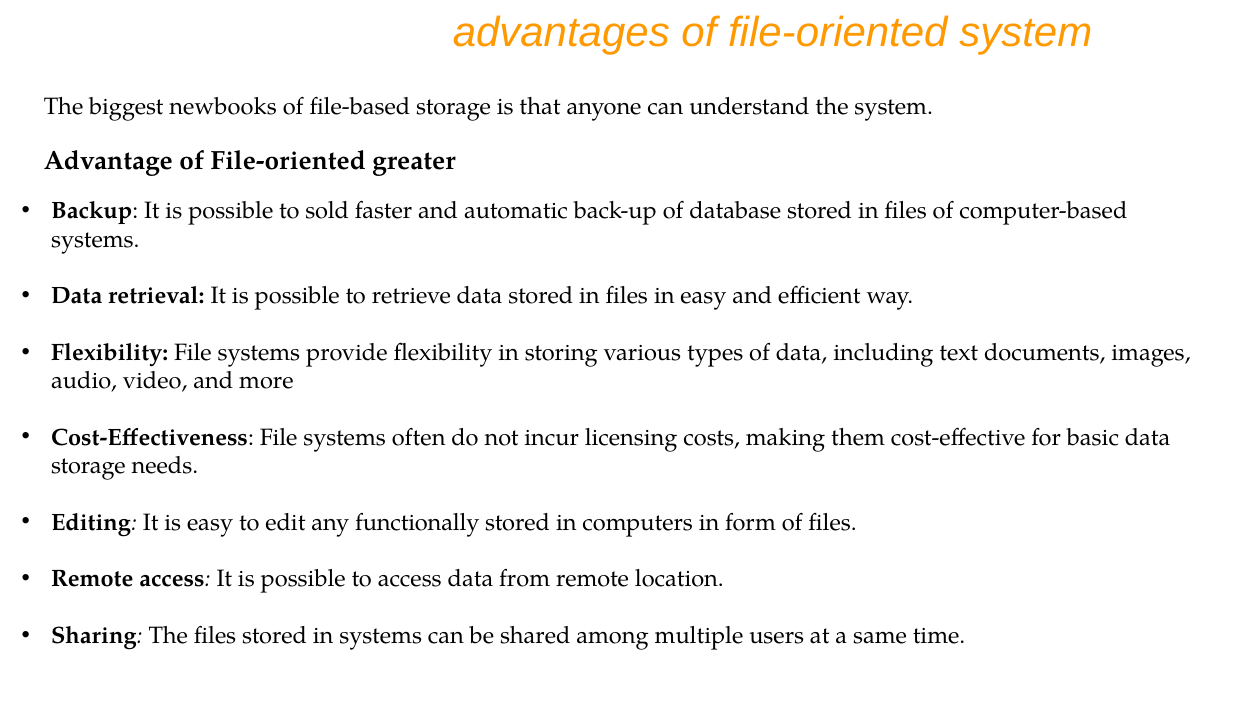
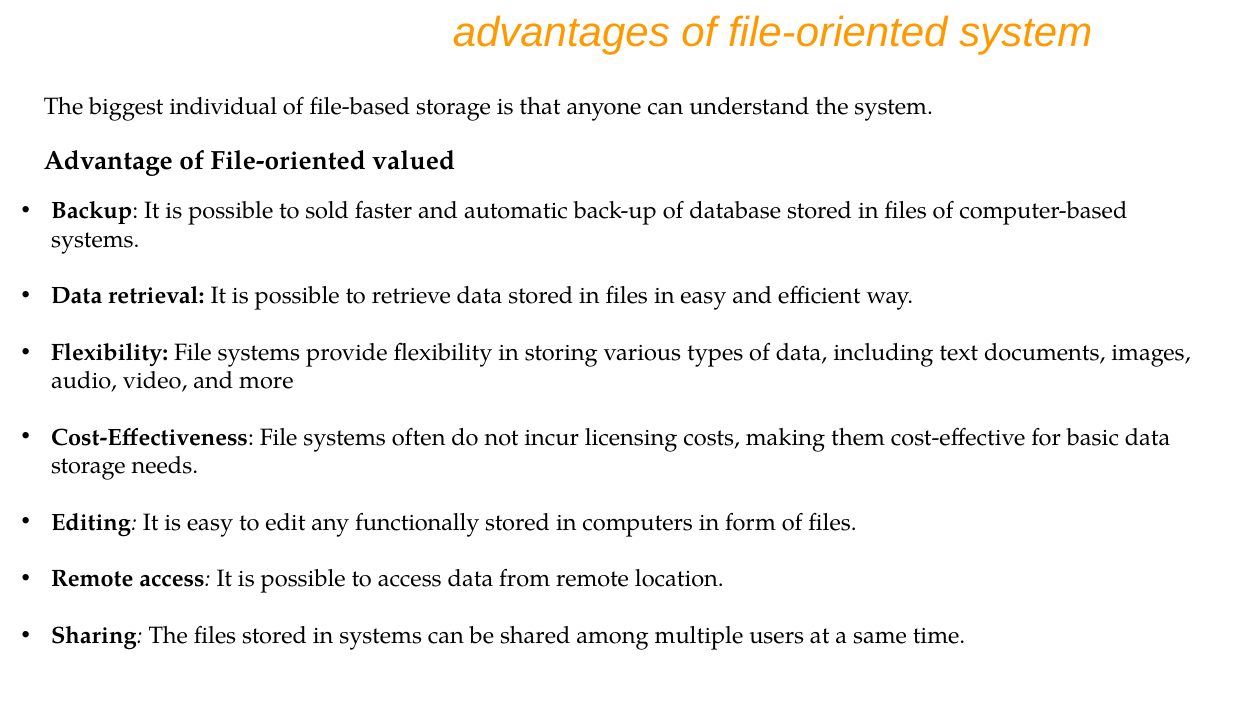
newbooks: newbooks -> individual
greater: greater -> valued
